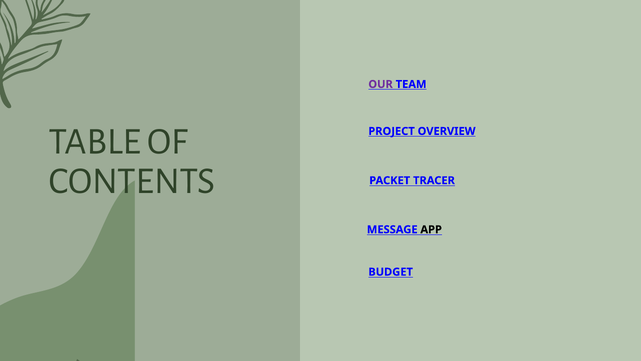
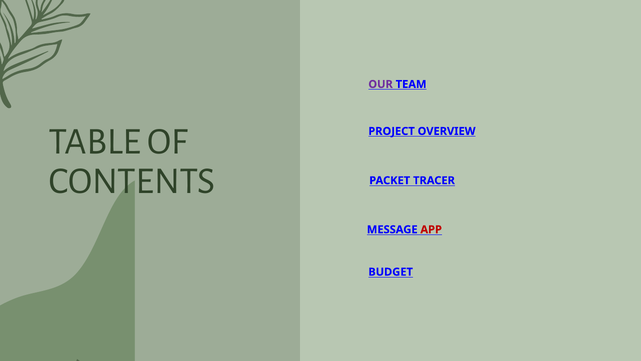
APP colour: black -> red
